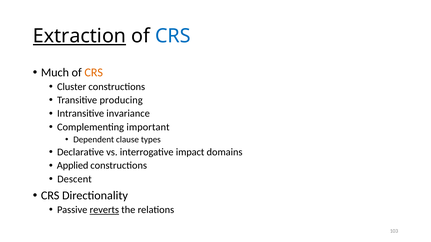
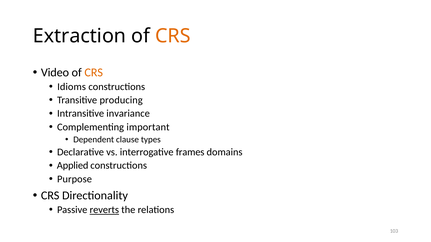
Extraction underline: present -> none
CRS at (173, 36) colour: blue -> orange
Much: Much -> Video
Cluster: Cluster -> Idioms
impact: impact -> frames
Descent: Descent -> Purpose
